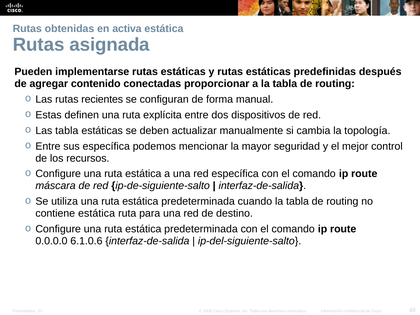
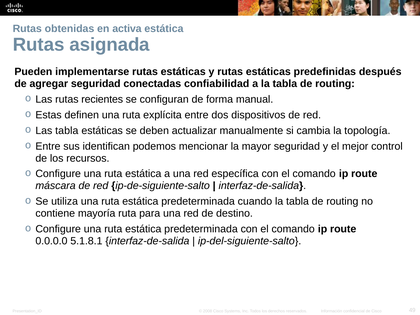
agregar contenido: contenido -> seguridad
proporcionar: proporcionar -> confiabilidad
sus específica: específica -> identifican
contiene estática: estática -> mayoría
6.1.0.6: 6.1.0.6 -> 5.1.8.1
